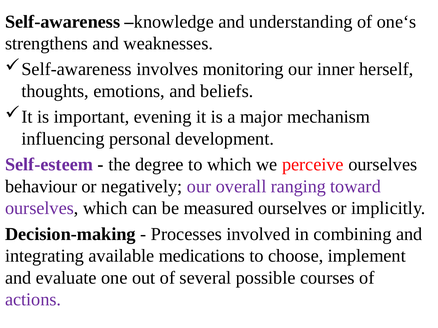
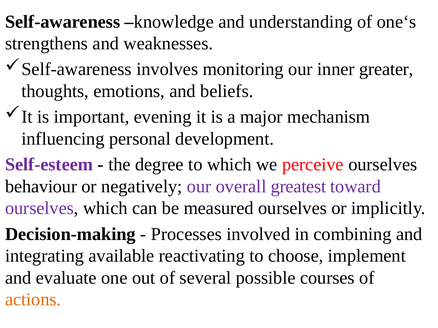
herself: herself -> greater
ranging: ranging -> greatest
medications: medications -> reactivating
actions colour: purple -> orange
